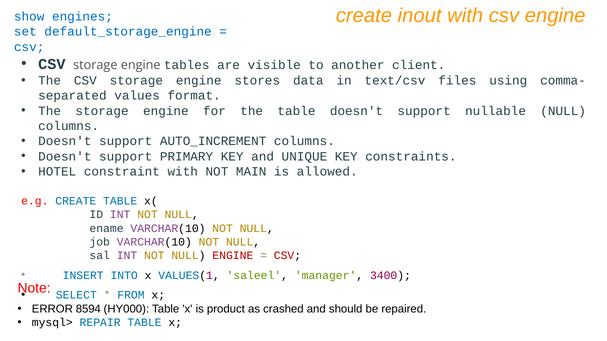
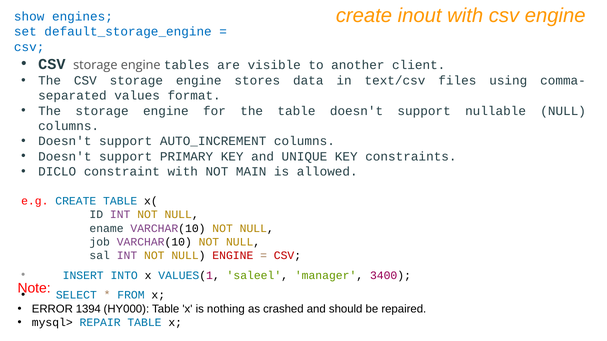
HOTEL: HOTEL -> DICLO
8594: 8594 -> 1394
product: product -> nothing
